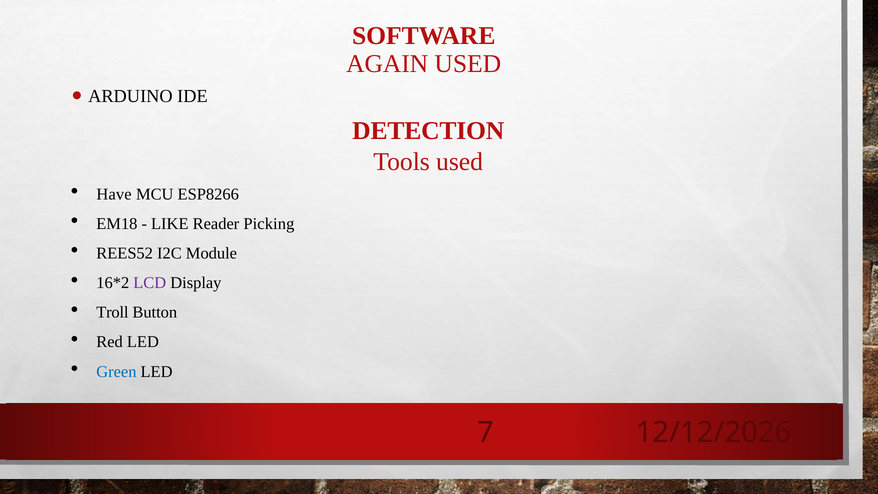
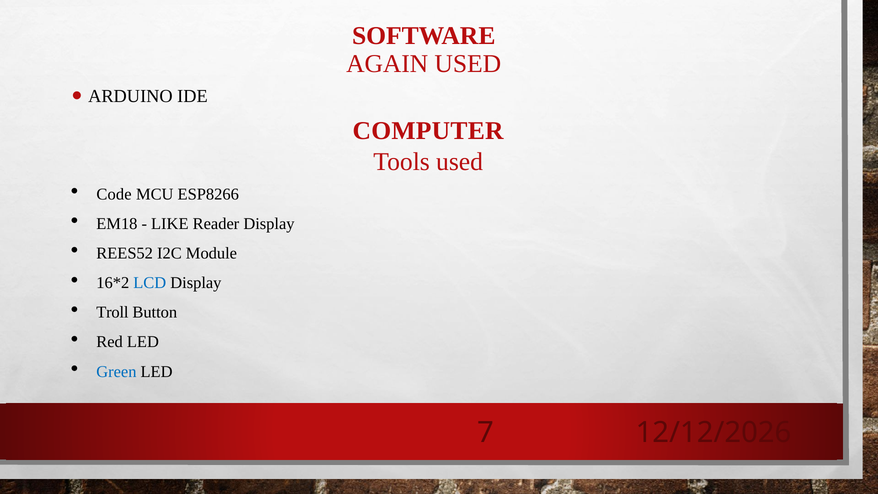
DETECTION: DETECTION -> COMPUTER
Have: Have -> Code
Reader Picking: Picking -> Display
LCD colour: purple -> blue
